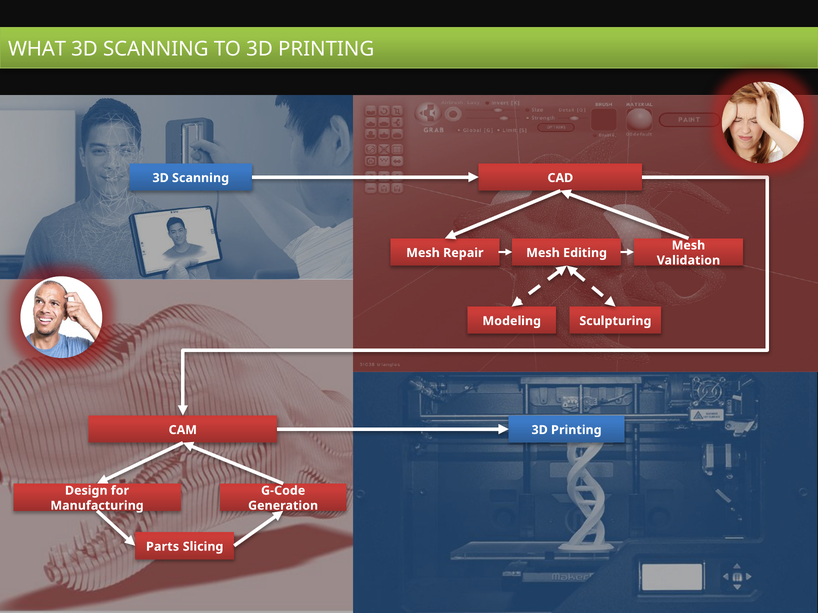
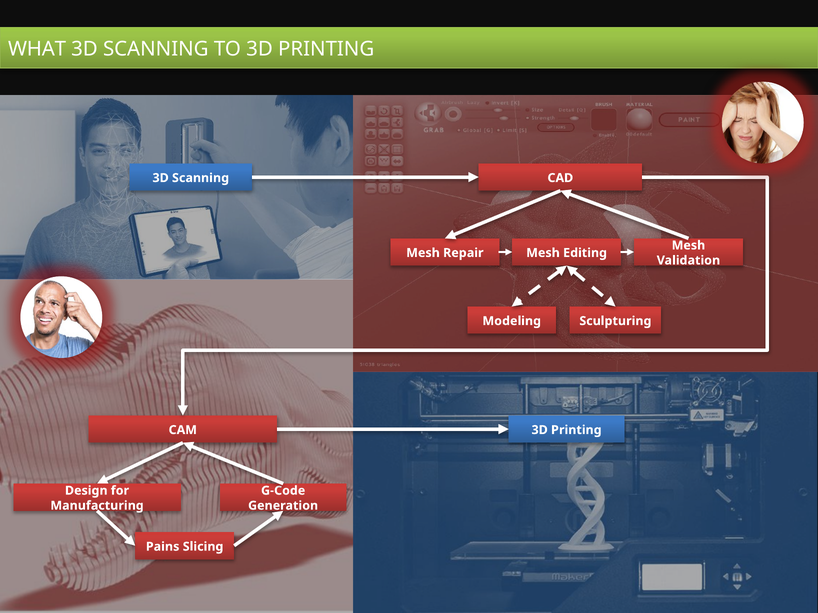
Parts: Parts -> Pains
